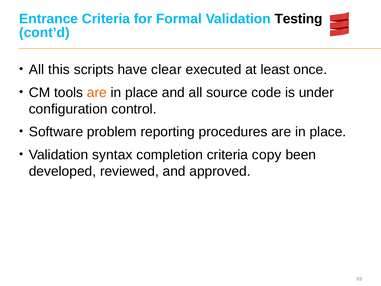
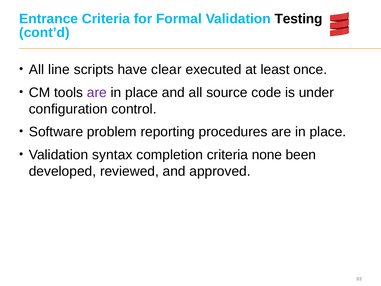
this: this -> line
are at (97, 92) colour: orange -> purple
copy: copy -> none
